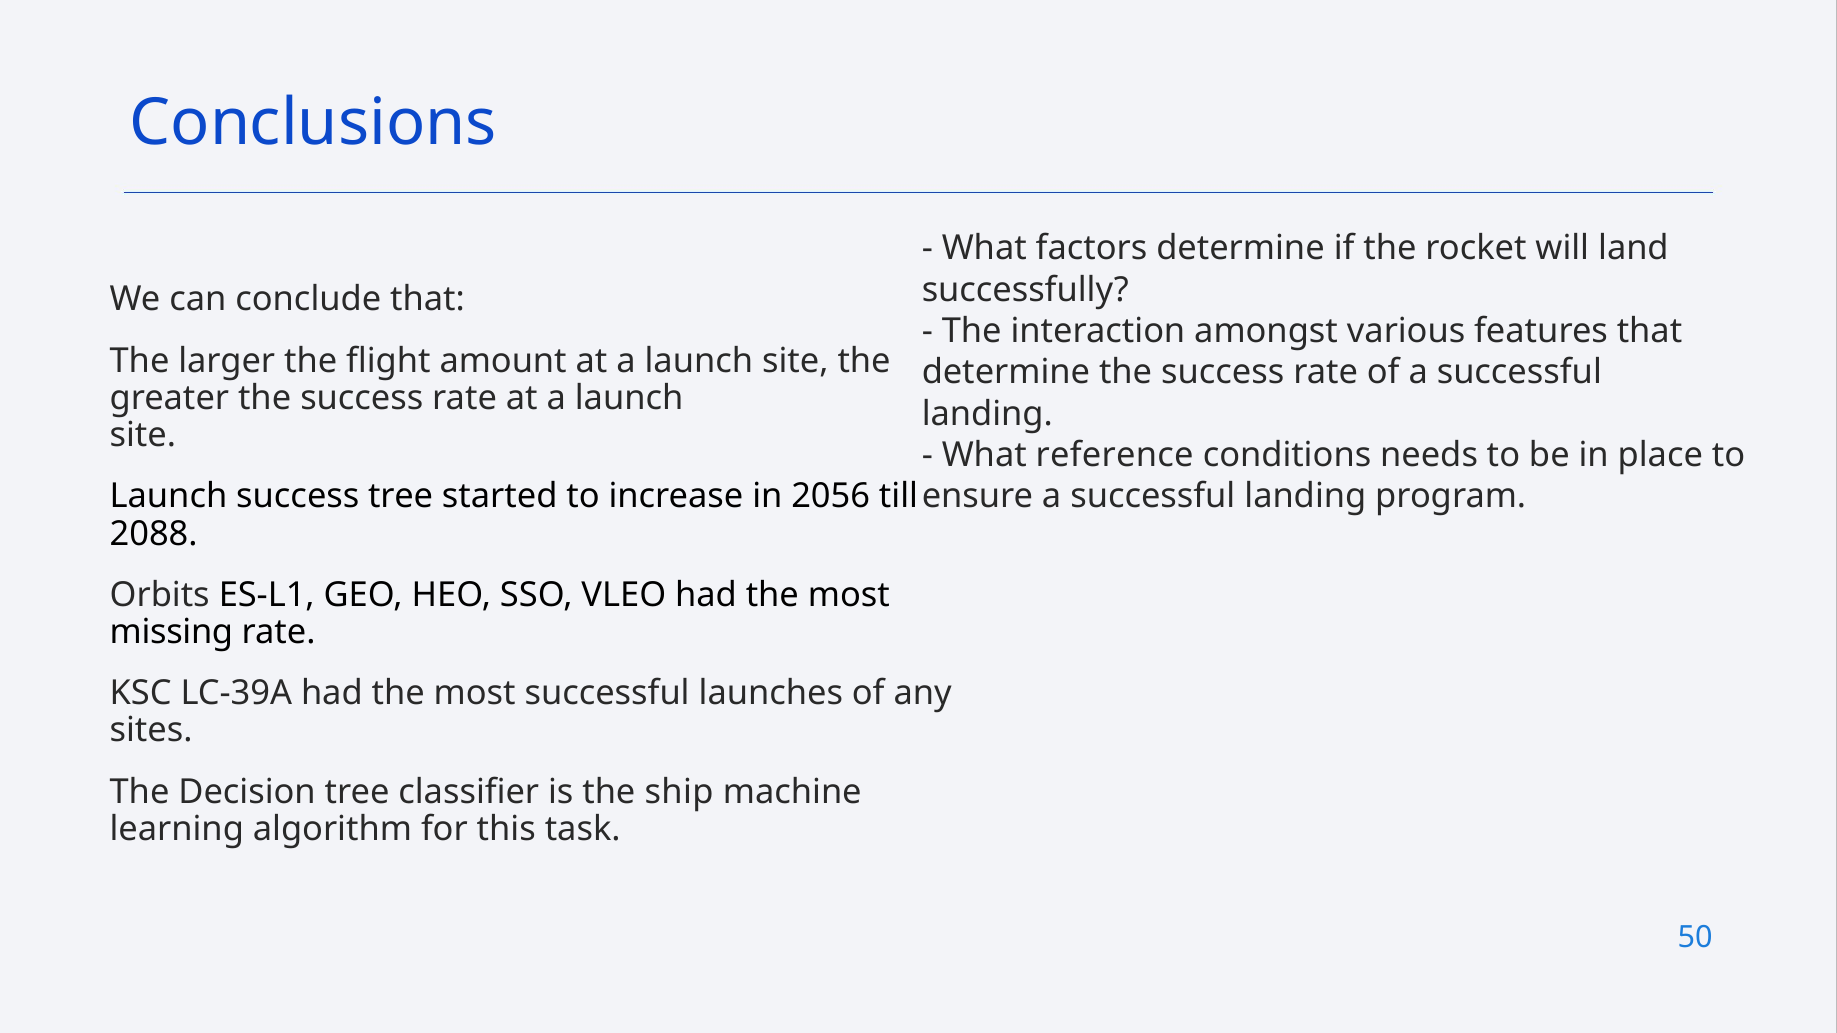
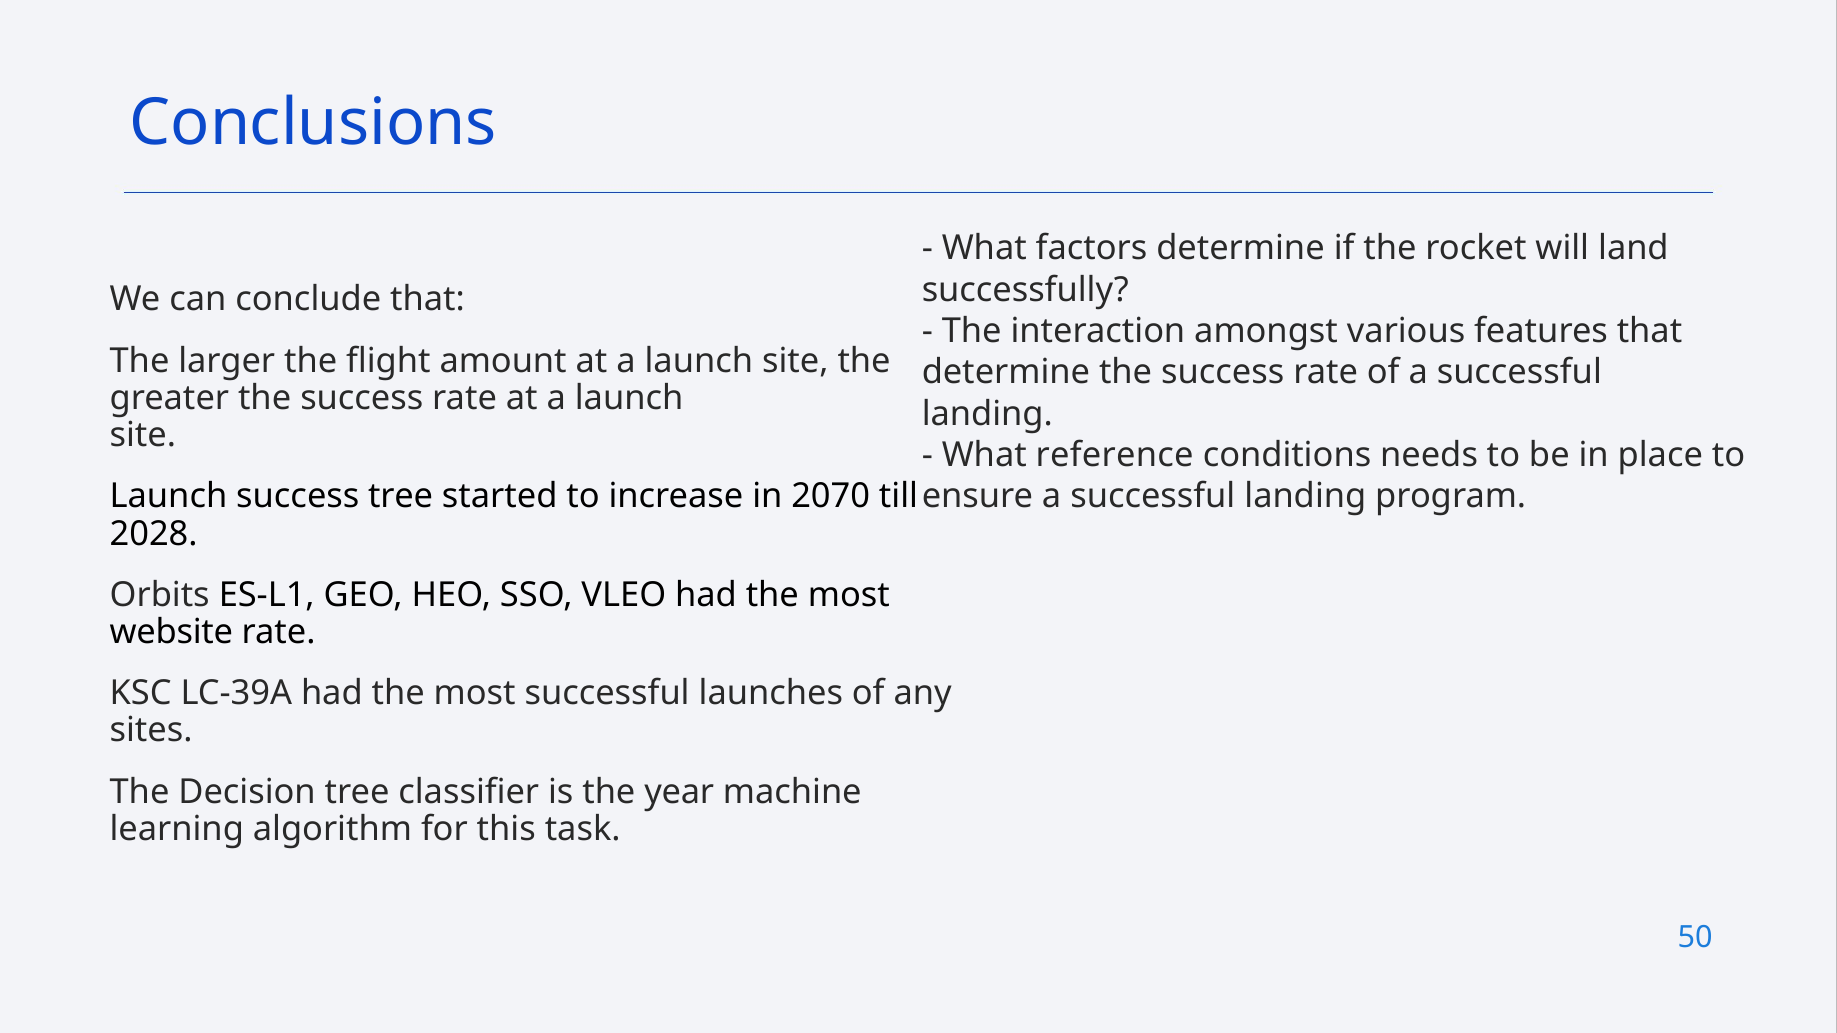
2056: 2056 -> 2070
2088: 2088 -> 2028
missing: missing -> website
ship: ship -> year
